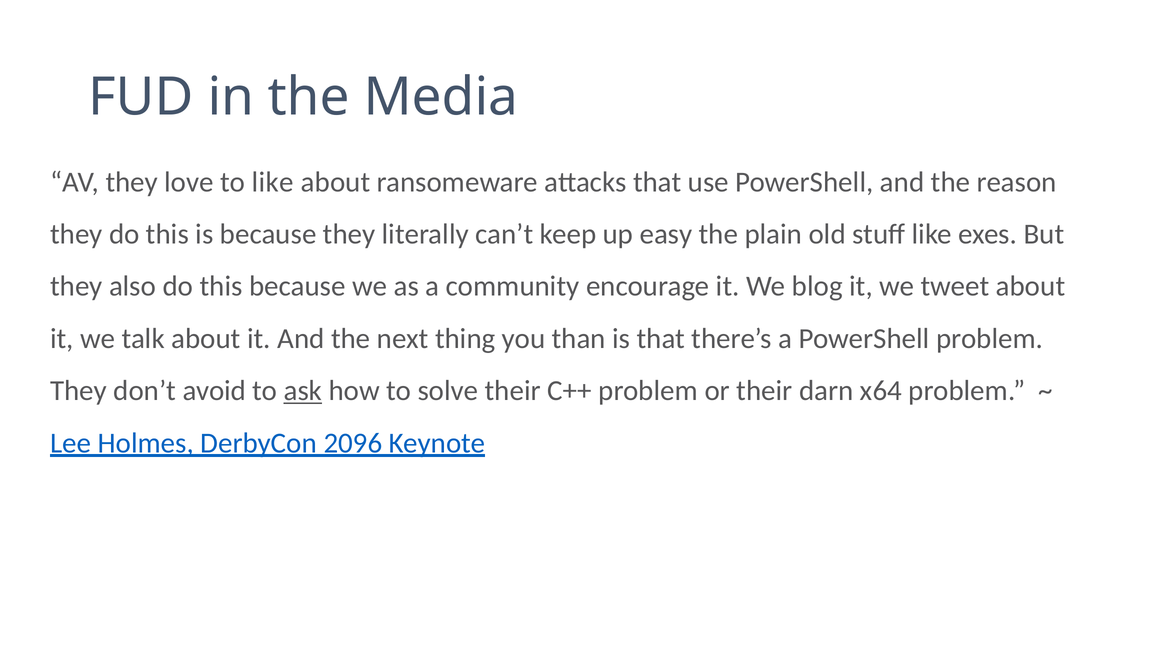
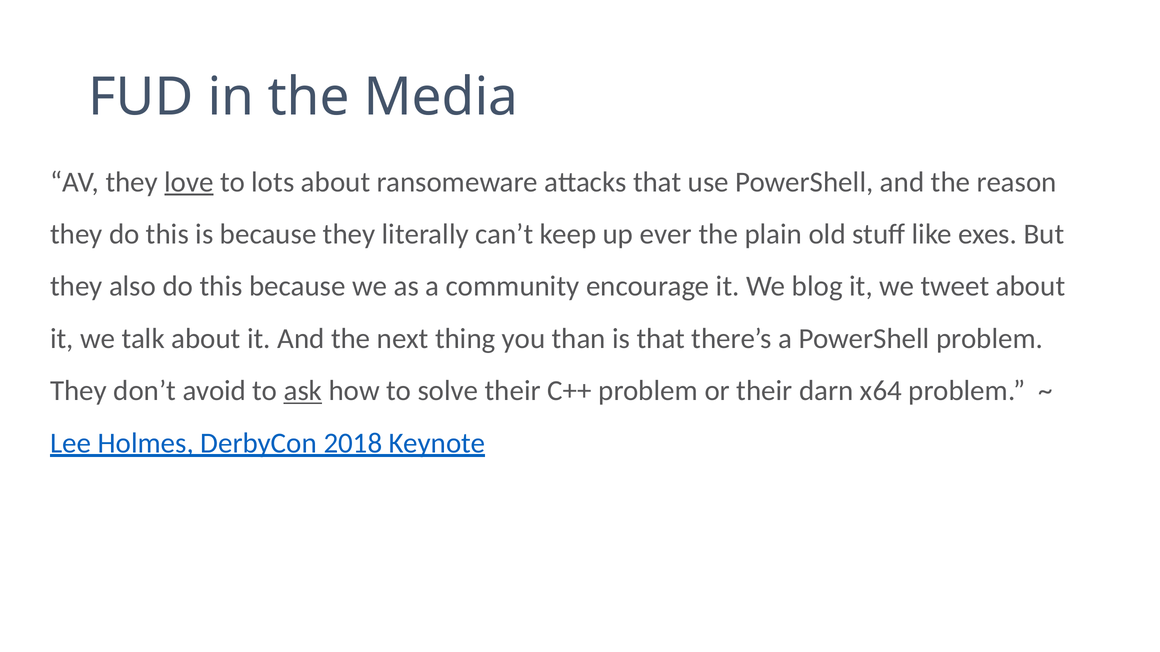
love underline: none -> present
to like: like -> lots
easy: easy -> ever
2096: 2096 -> 2018
